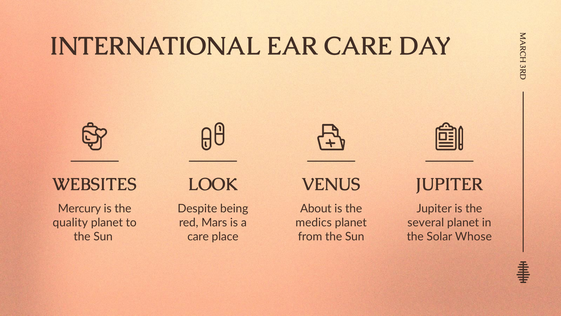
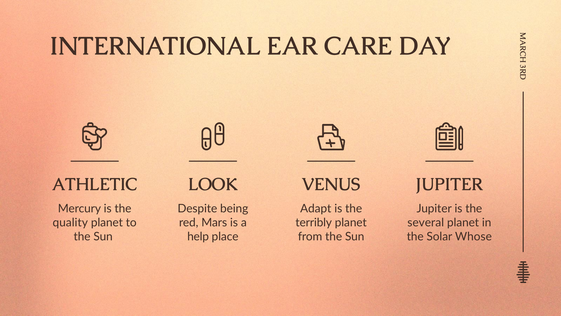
WEBSITES: WEBSITES -> ATHLETIC
About: About -> Adapt
medics: medics -> terribly
care at (198, 236): care -> help
